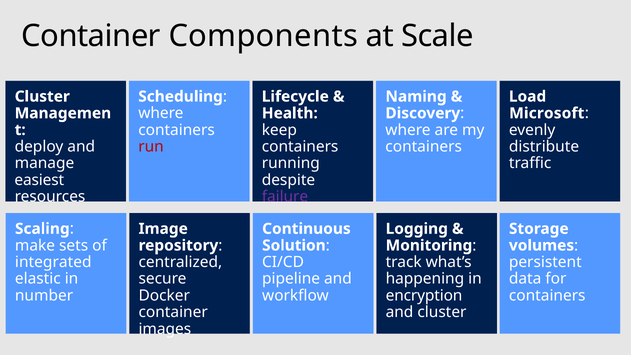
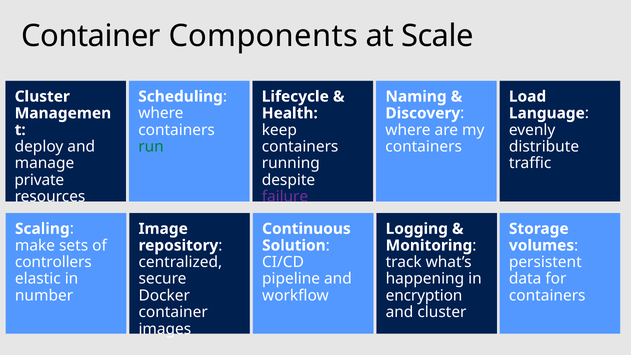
Microsoft: Microsoft -> Language
run colour: red -> green
easiest: easiest -> private
integrated: integrated -> controllers
